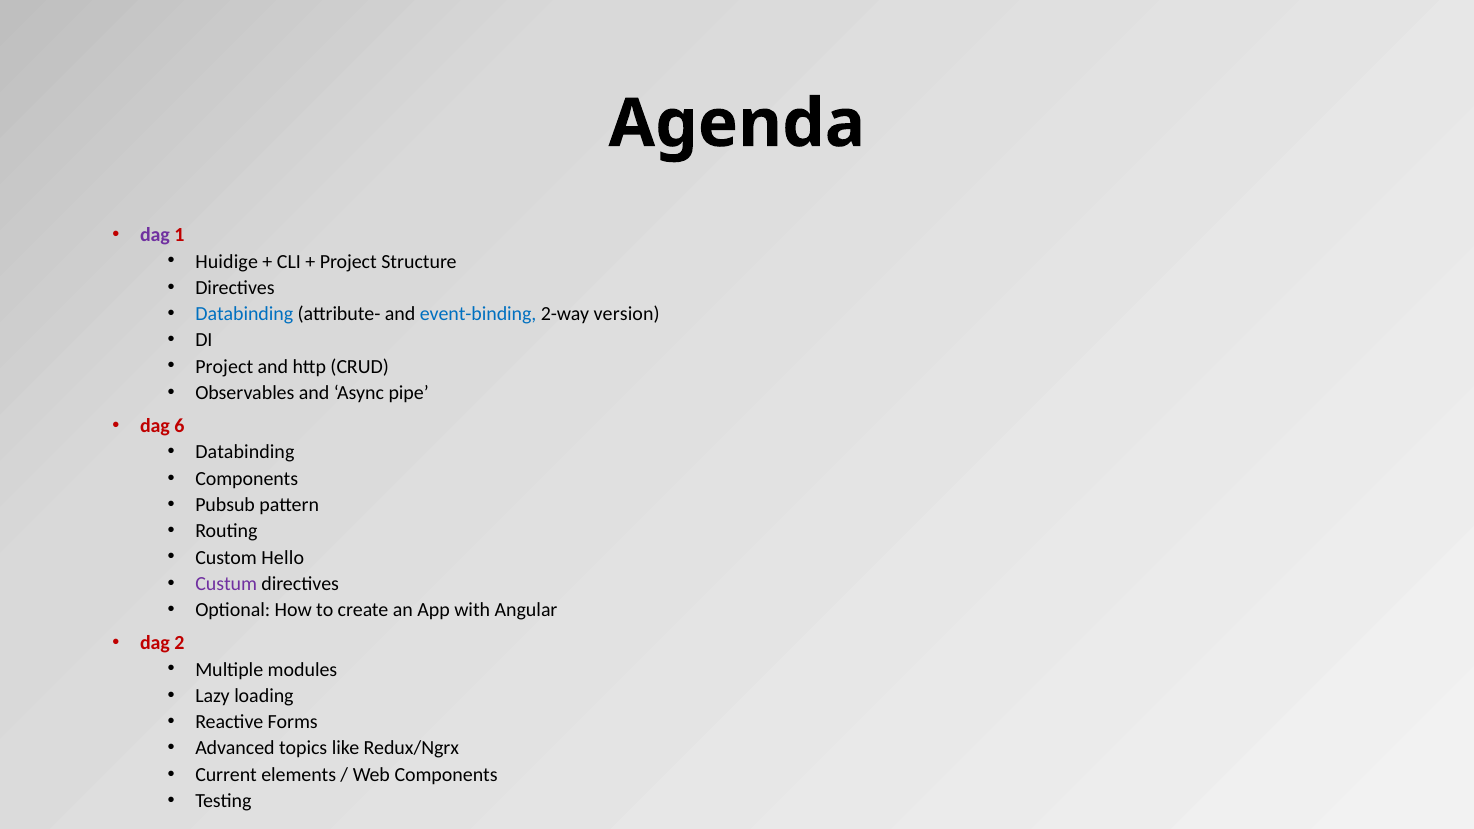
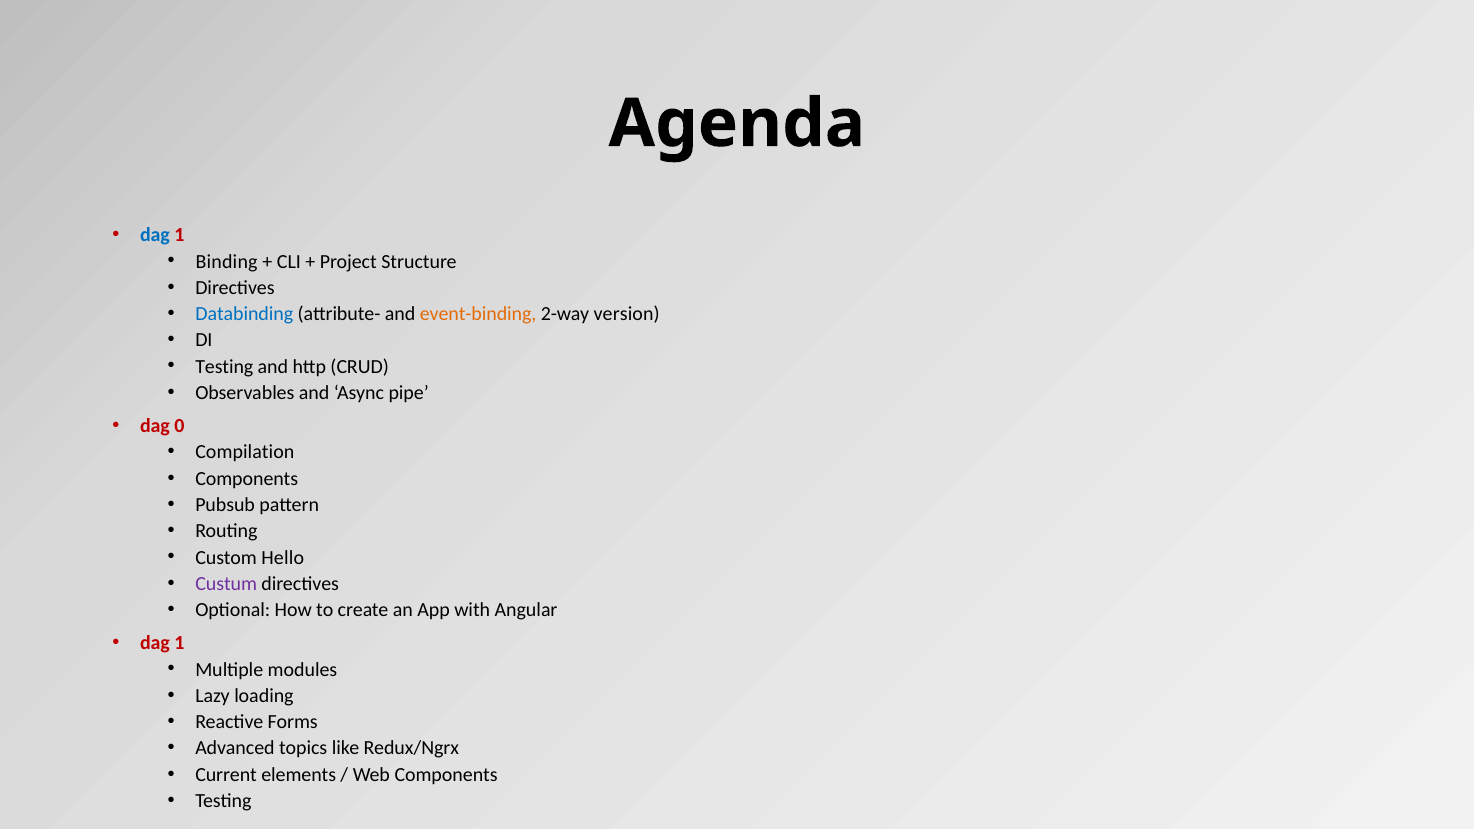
dag at (155, 235) colour: purple -> blue
Huidige: Huidige -> Binding
event-binding colour: blue -> orange
Project at (224, 367): Project -> Testing
6: 6 -> 0
Databinding at (245, 452): Databinding -> Compilation
2 at (179, 643): 2 -> 1
